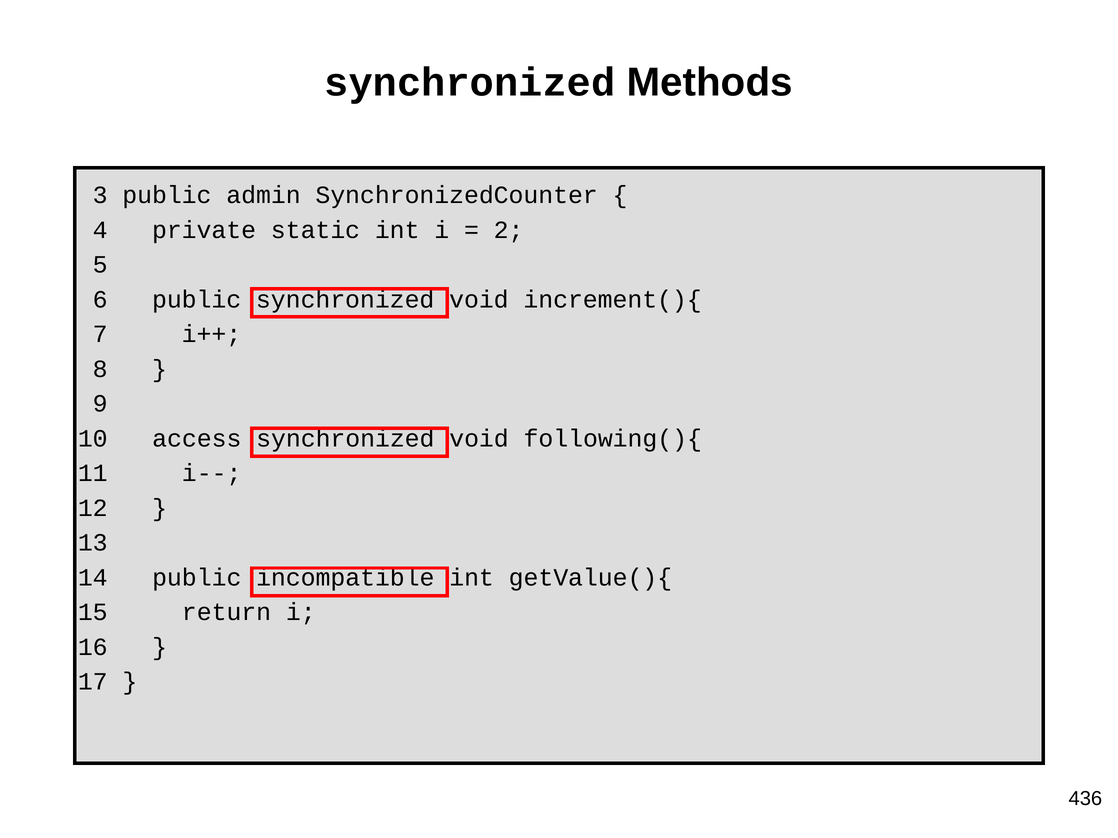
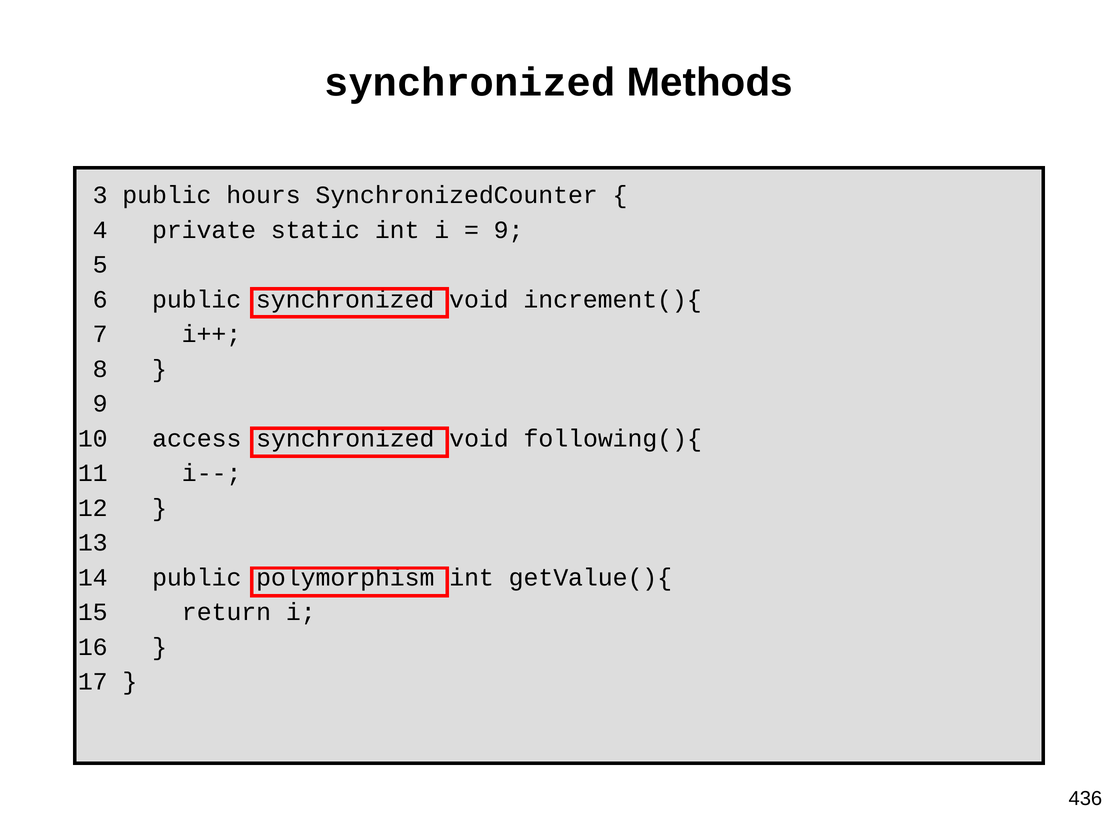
admin: admin -> hours
2 at (509, 230): 2 -> 9
incompatible: incompatible -> polymorphism
